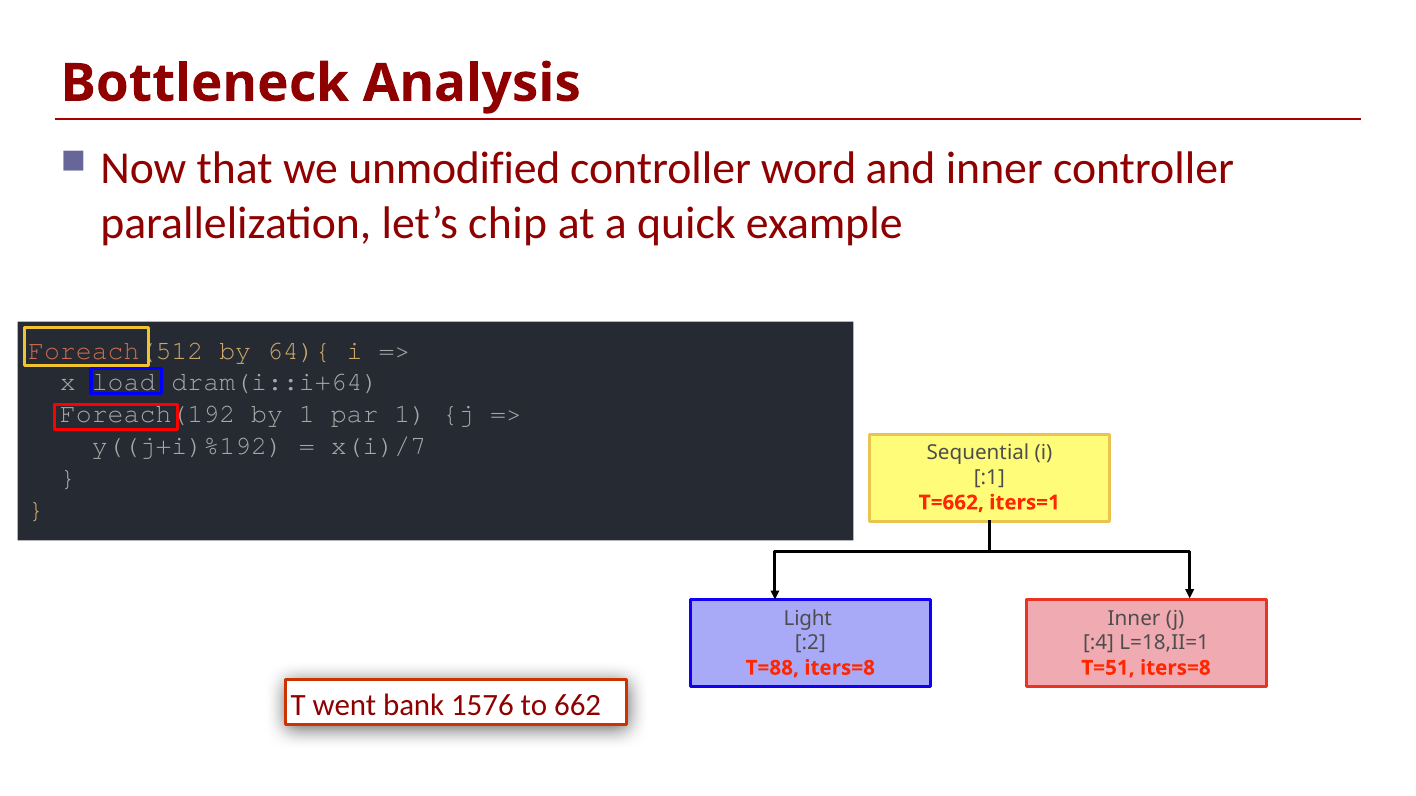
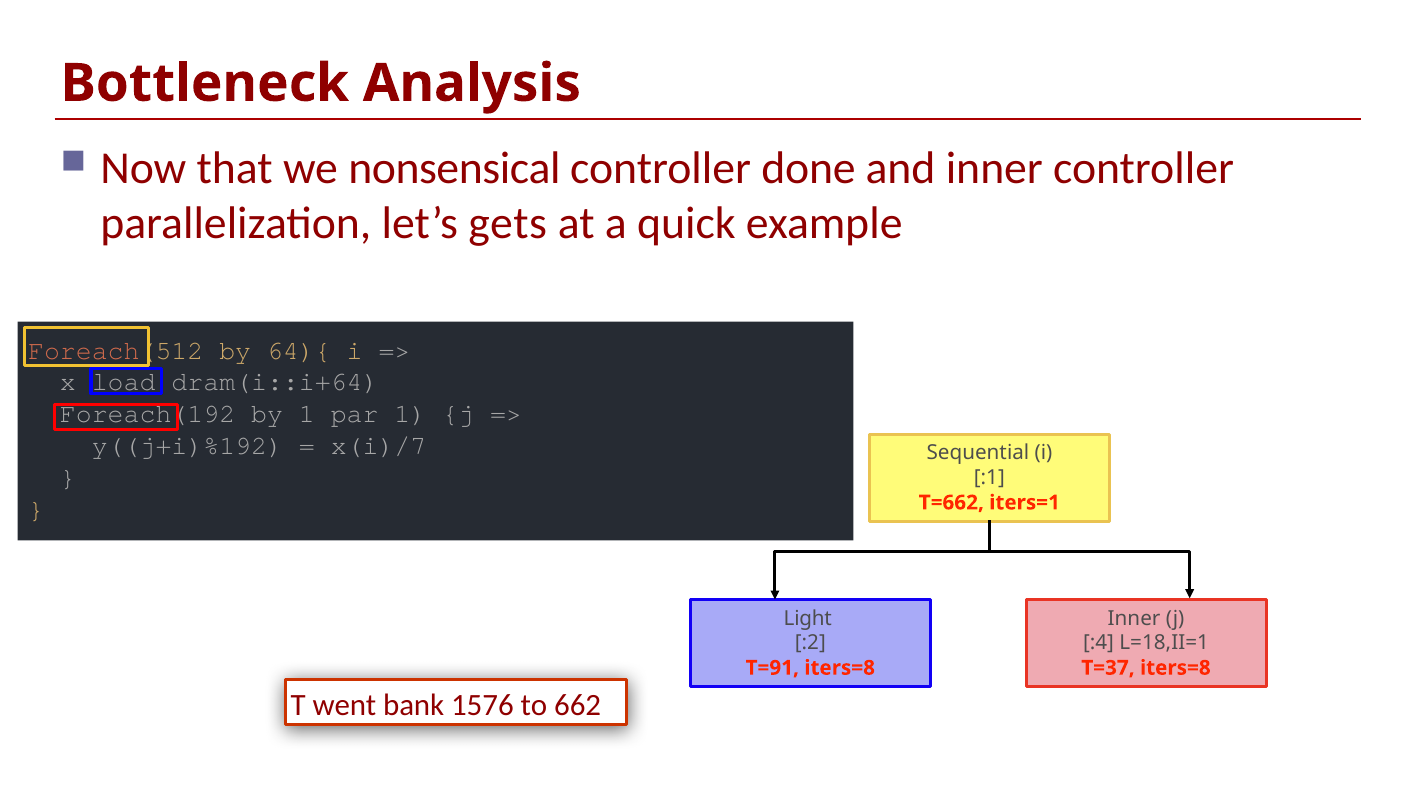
unmodified: unmodified -> nonsensical
word: word -> done
chip: chip -> gets
T=88: T=88 -> T=91
T=51: T=51 -> T=37
